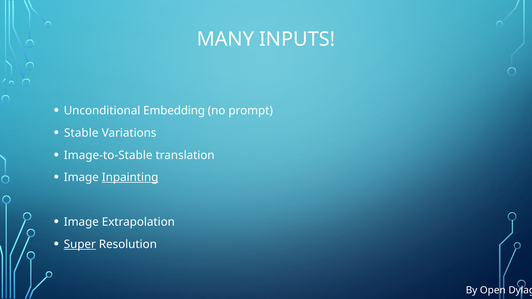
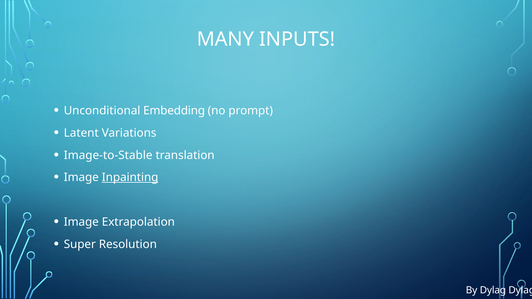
Stable: Stable -> Latent
Super underline: present -> none
By Open: Open -> Dylag
